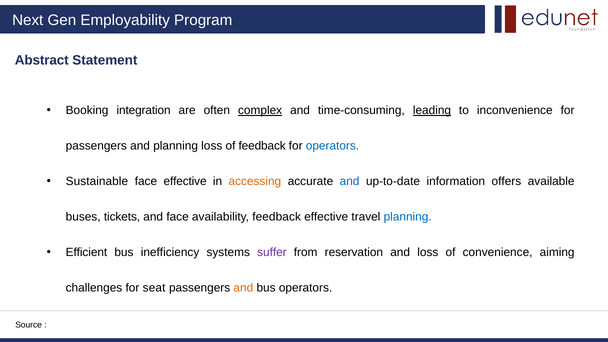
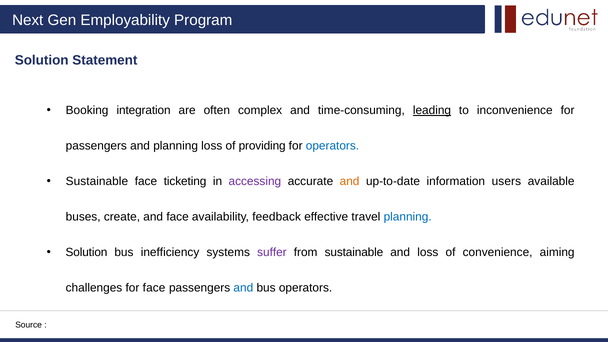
Abstract at (42, 60): Abstract -> Solution
complex underline: present -> none
of feedback: feedback -> providing
face effective: effective -> ticketing
accessing colour: orange -> purple
and at (350, 181) colour: blue -> orange
offers: offers -> users
tickets: tickets -> create
Efficient at (86, 252): Efficient -> Solution
from reservation: reservation -> sustainable
for seat: seat -> face
and at (243, 288) colour: orange -> blue
